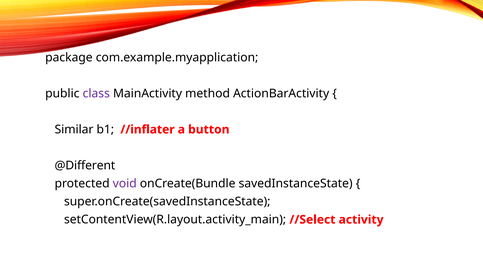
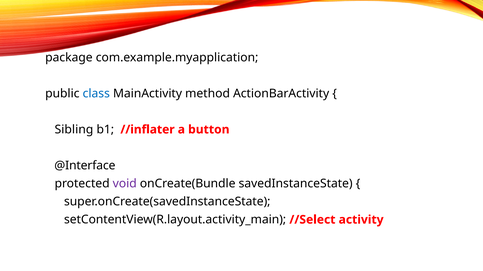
class colour: purple -> blue
Similar: Similar -> Sibling
@Different: @Different -> @Interface
